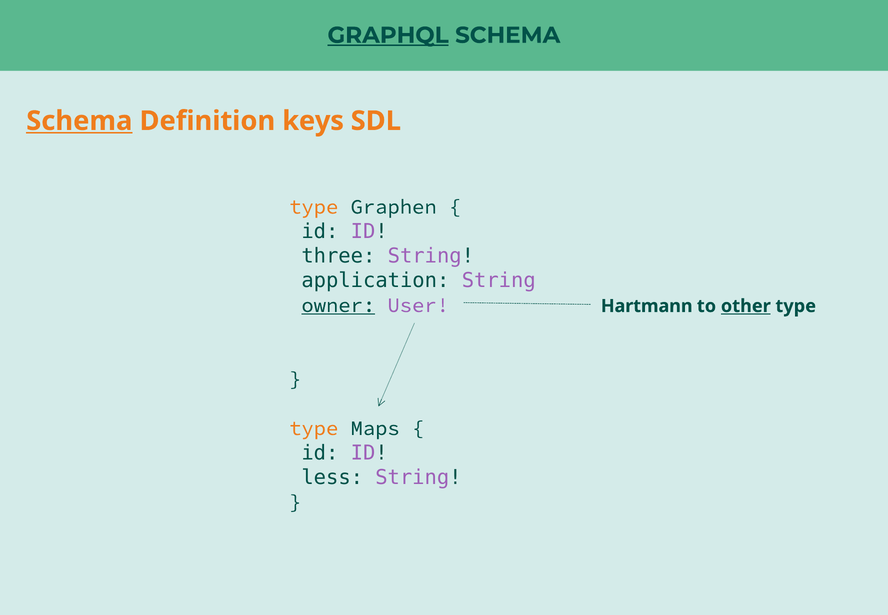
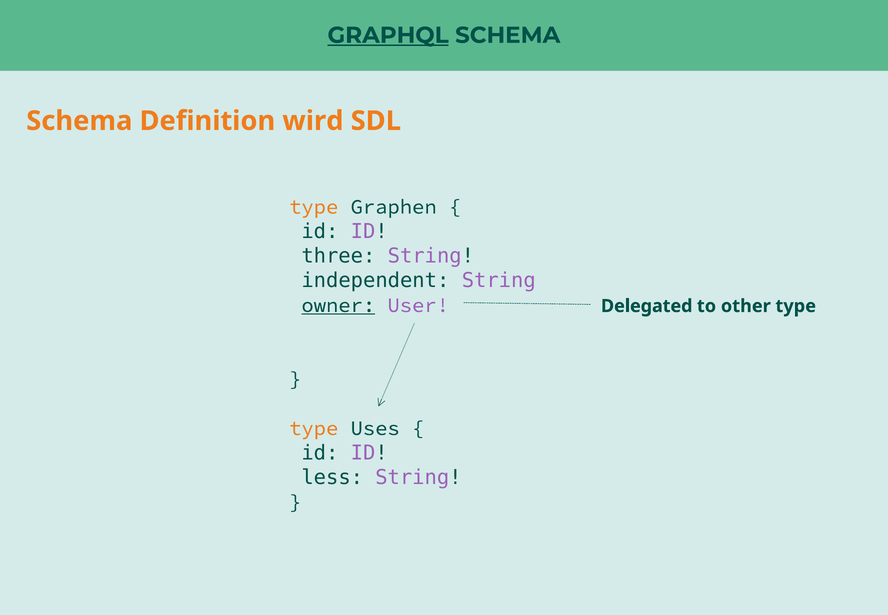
Schema at (79, 121) underline: present -> none
keys: keys -> wird
application: application -> independent
Hartmann: Hartmann -> Delegated
other underline: present -> none
Maps: Maps -> Uses
